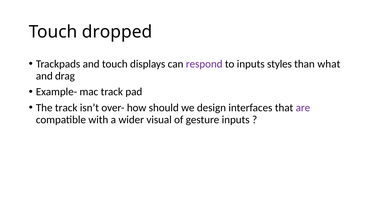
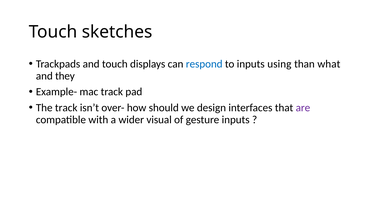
dropped: dropped -> sketches
respond colour: purple -> blue
styles: styles -> using
drag: drag -> they
